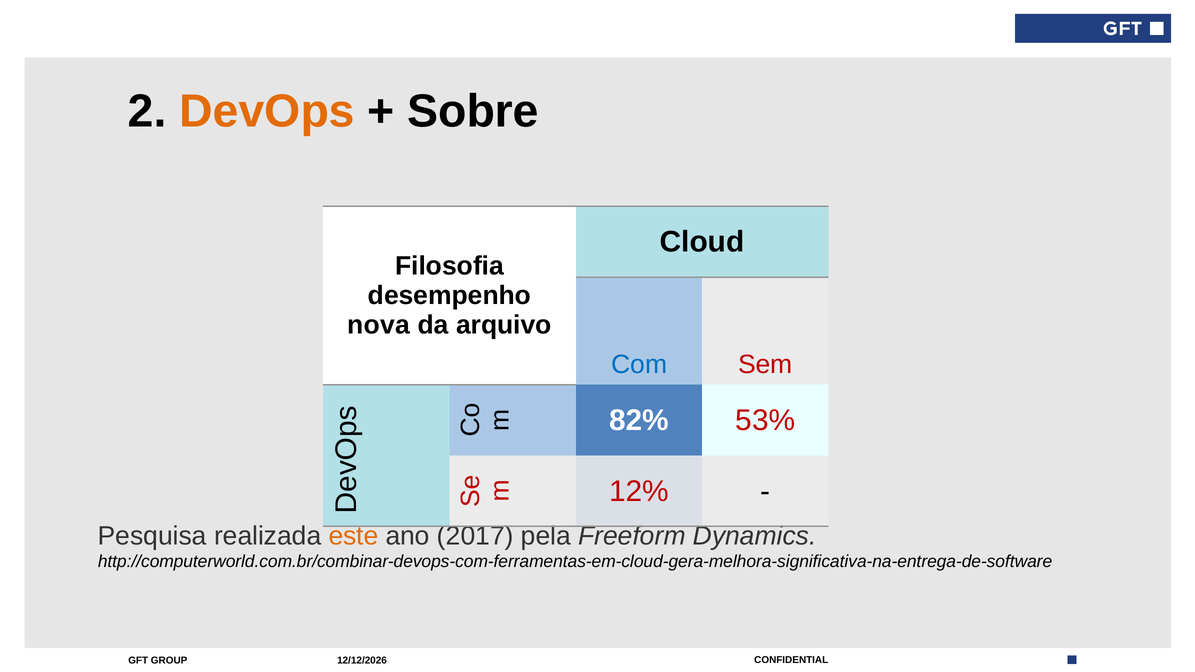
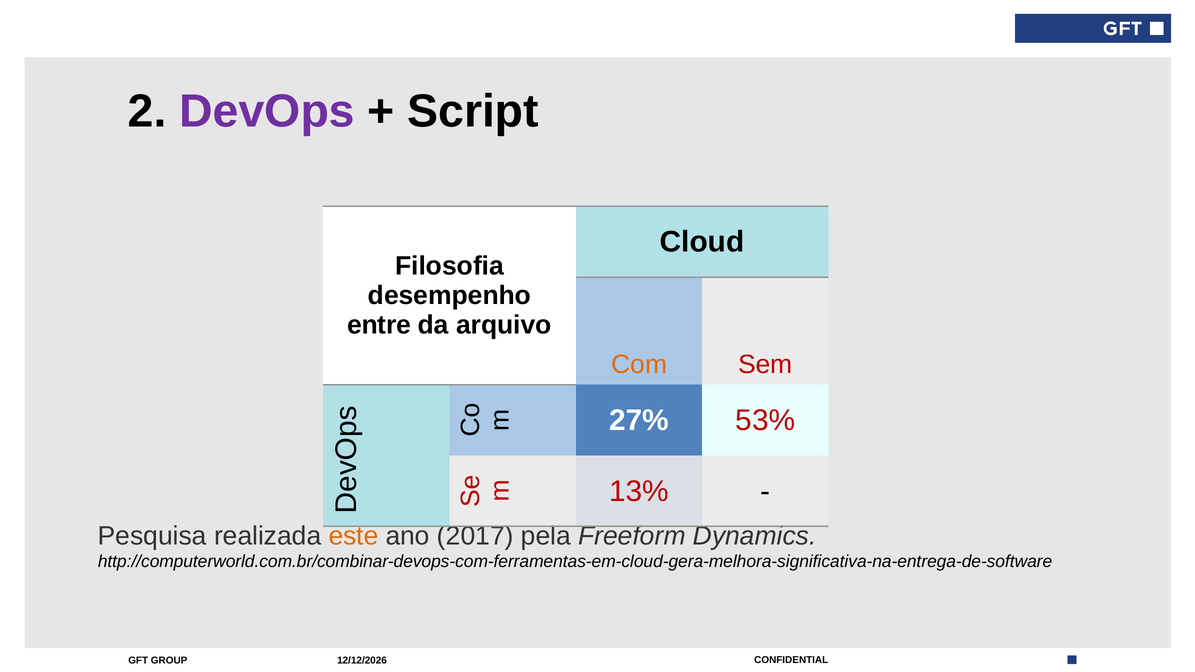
DevOps colour: orange -> purple
Sobre: Sobre -> Script
nova: nova -> entre
Com colour: blue -> orange
82%: 82% -> 27%
12%: 12% -> 13%
